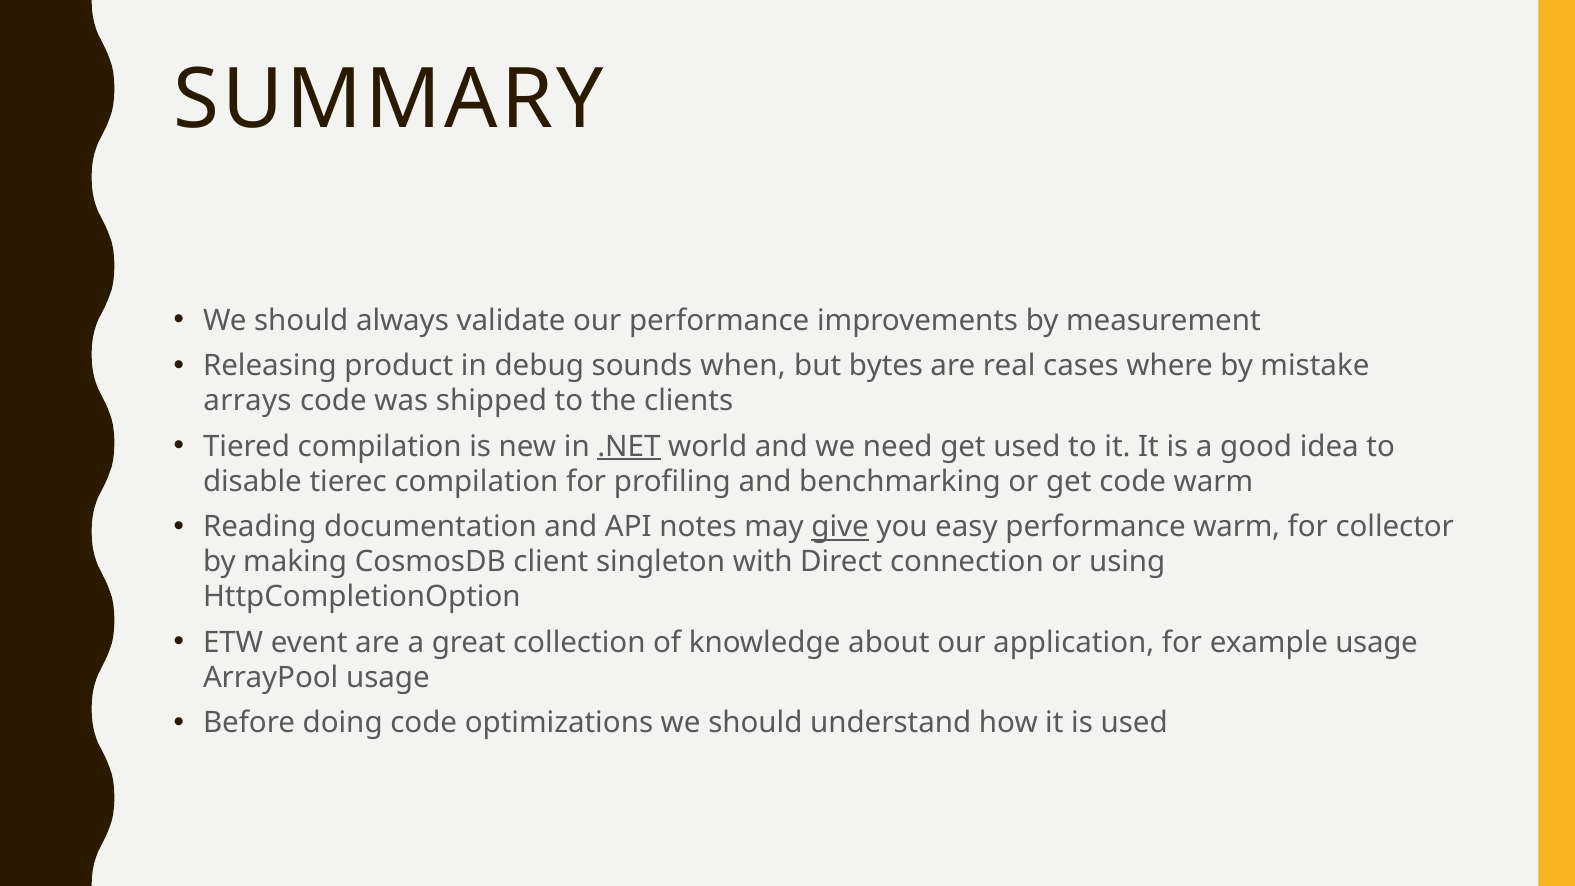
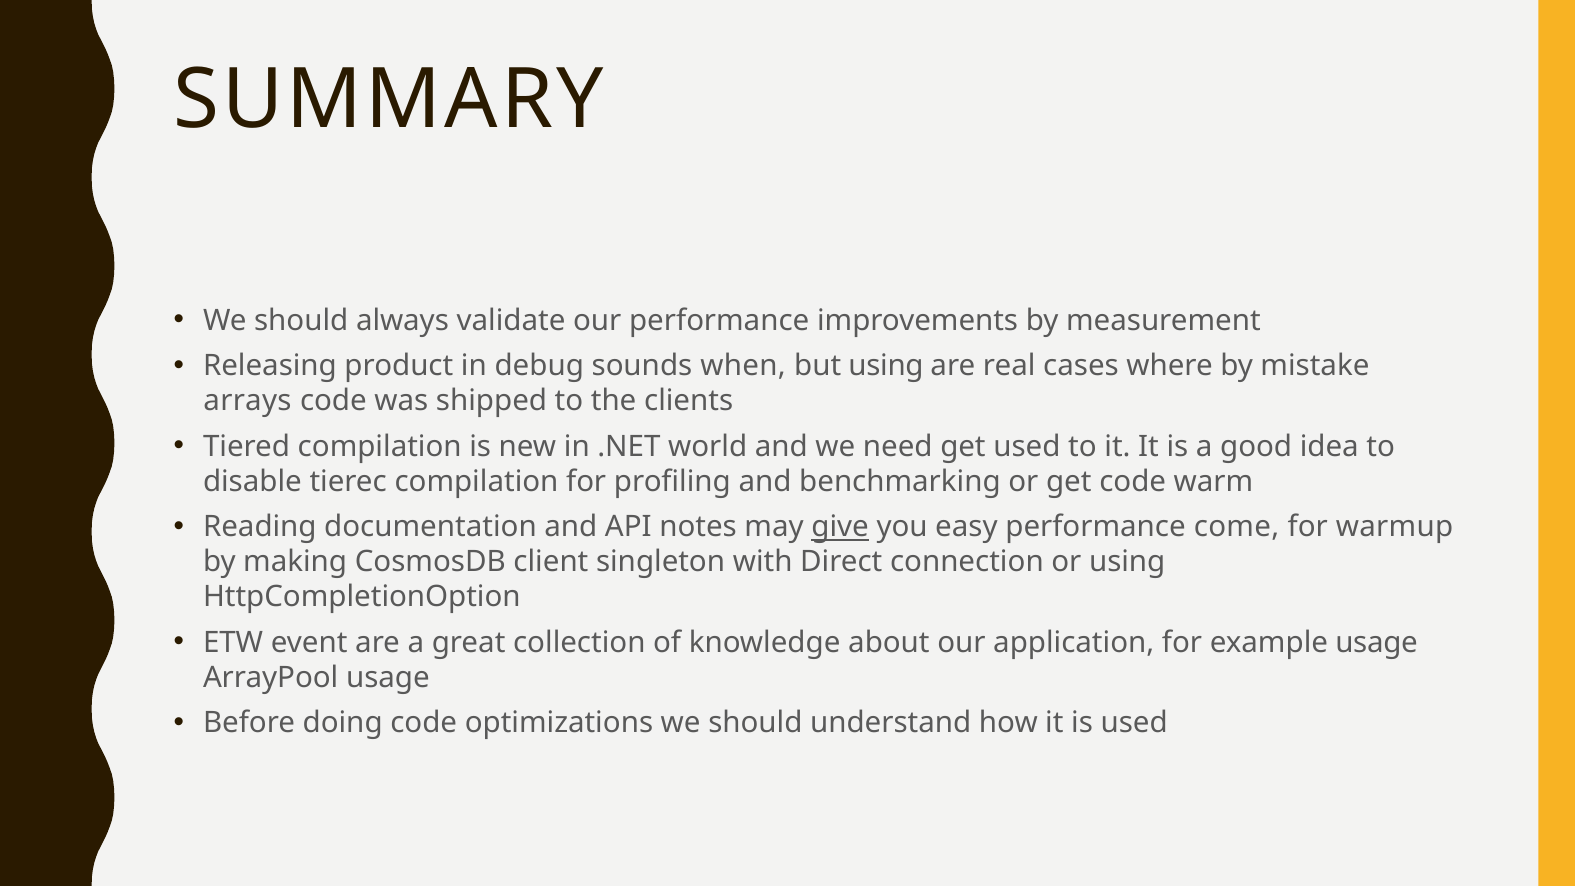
but bytes: bytes -> using
.NET underline: present -> none
performance warm: warm -> come
collector: collector -> warmup
